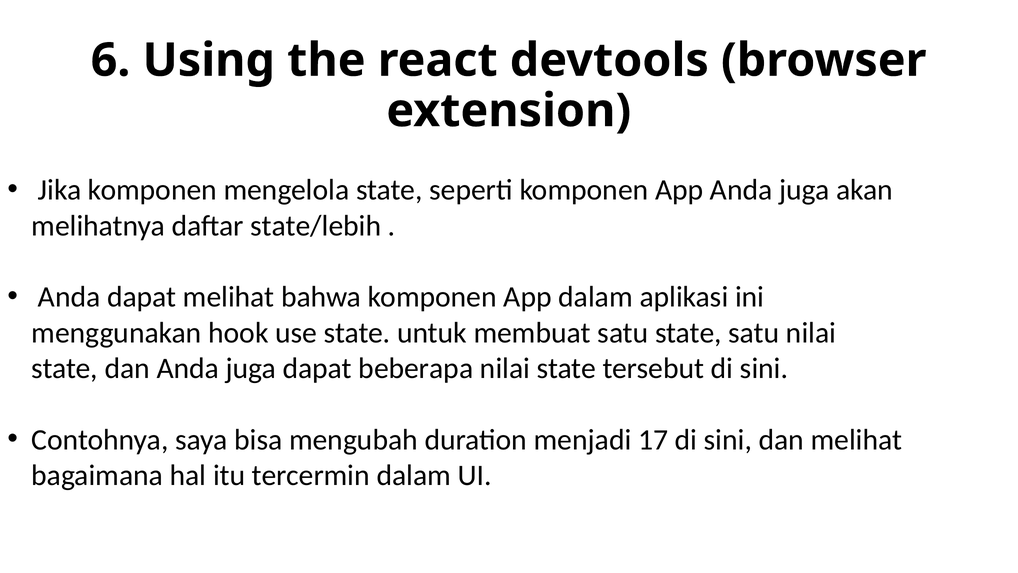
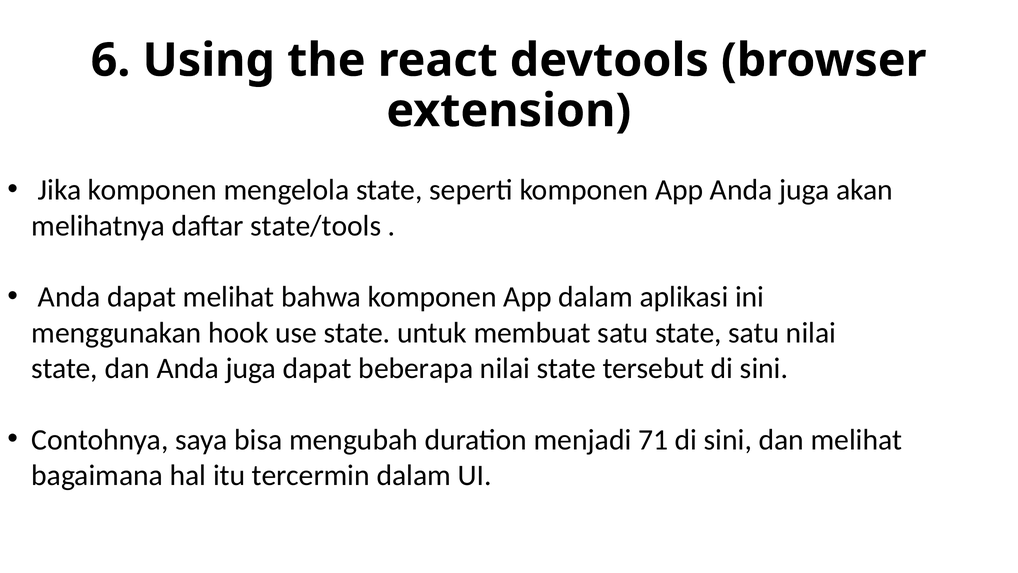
state/lebih: state/lebih -> state/tools
17: 17 -> 71
